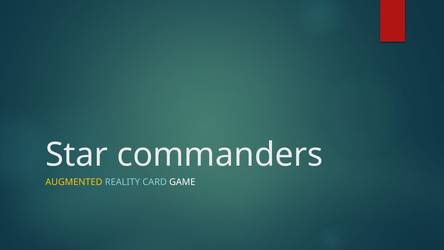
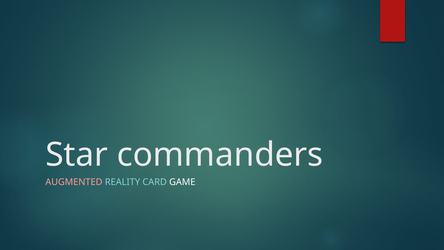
AUGMENTED colour: yellow -> pink
